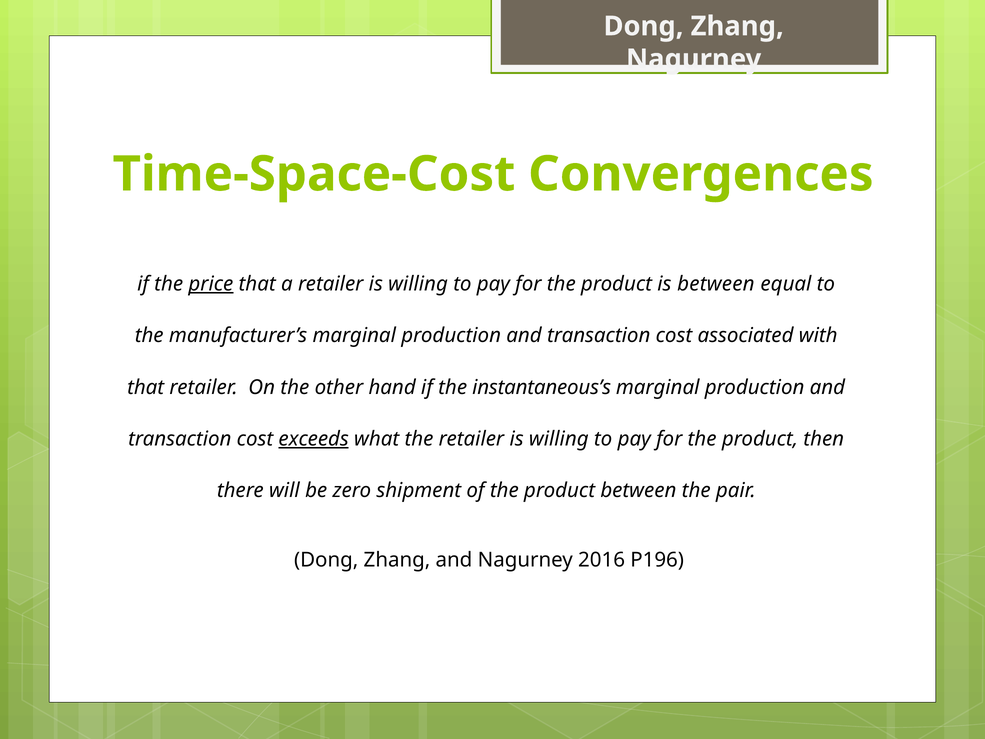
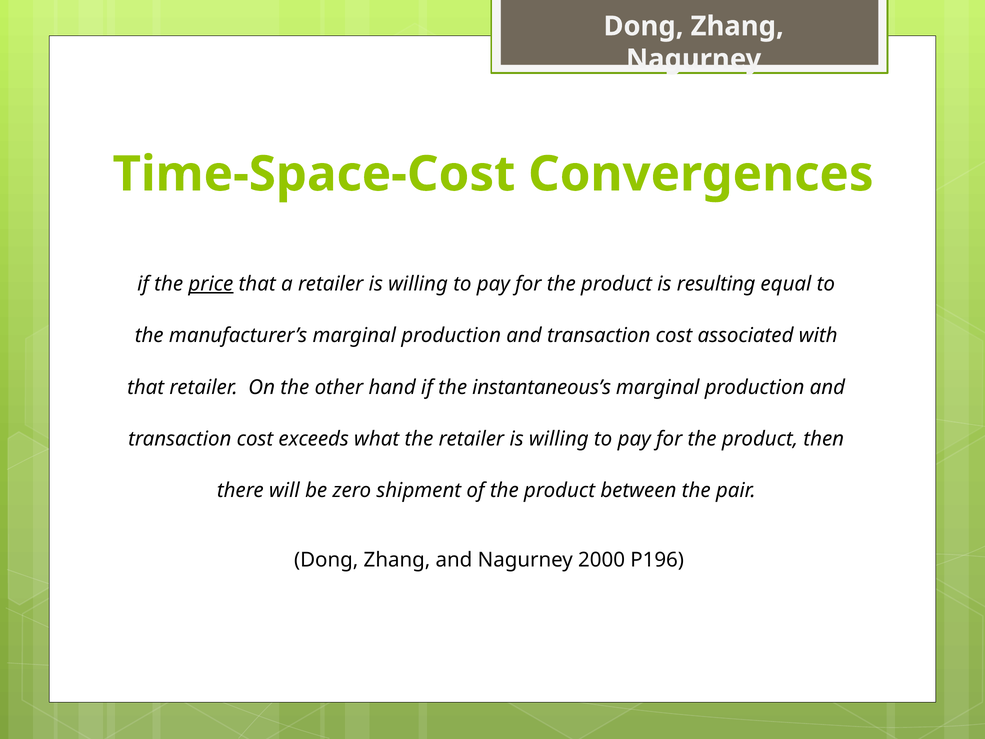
is between: between -> resulting
exceeds underline: present -> none
2016: 2016 -> 2000
